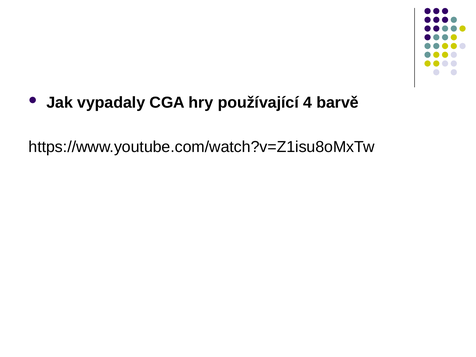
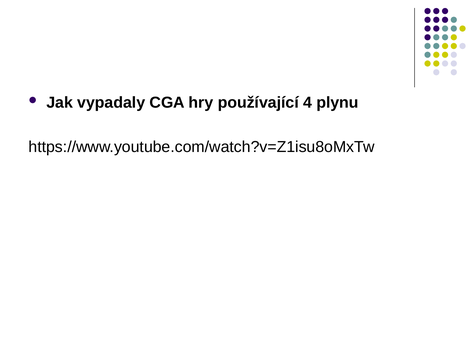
barvě: barvě -> plynu
